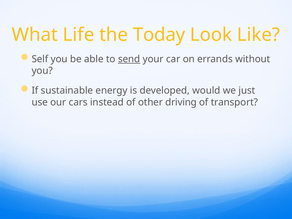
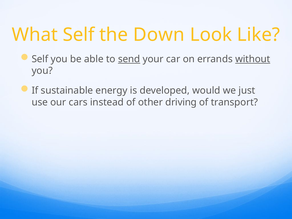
What Life: Life -> Self
Today: Today -> Down
without underline: none -> present
